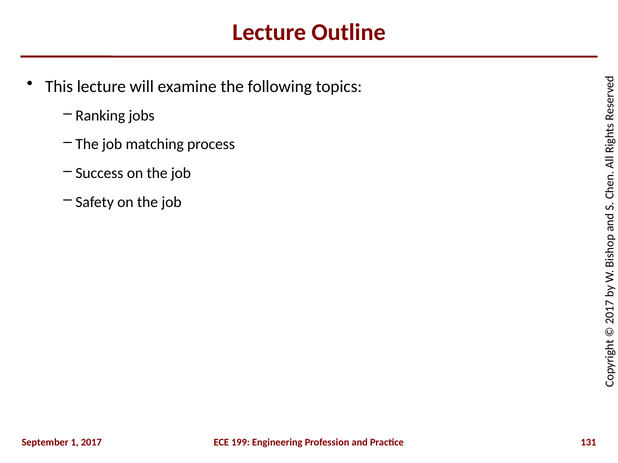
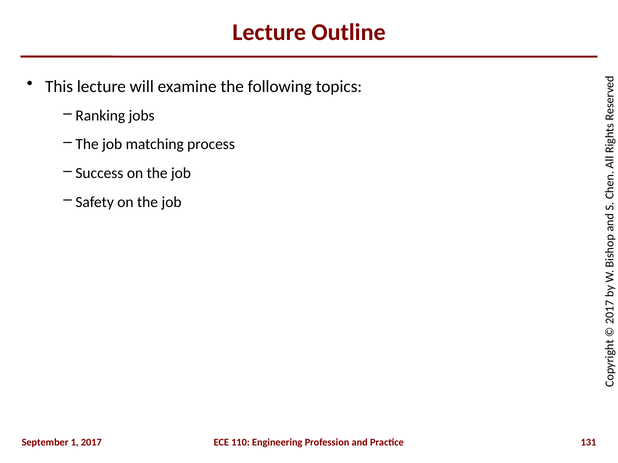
199: 199 -> 110
